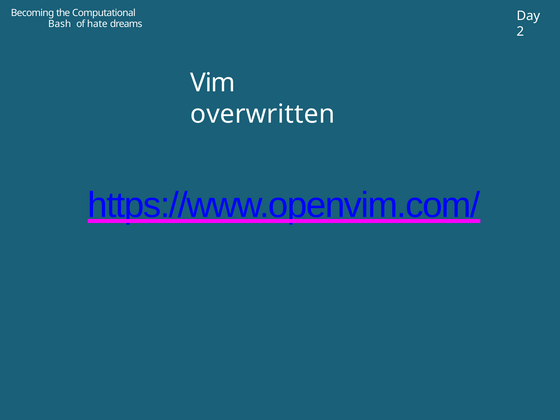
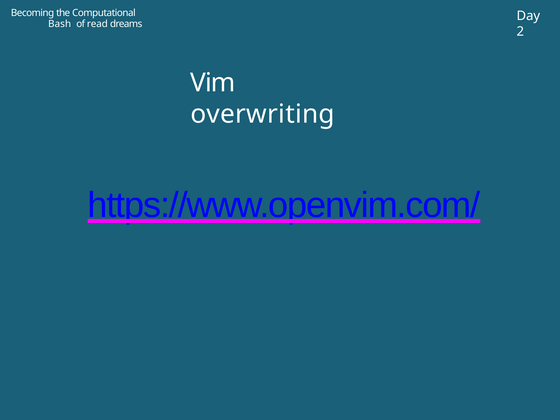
hate: hate -> read
overwritten: overwritten -> overwriting
